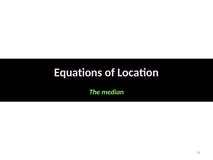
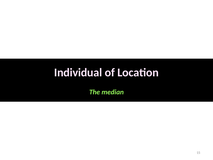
Equations: Equations -> Individual
